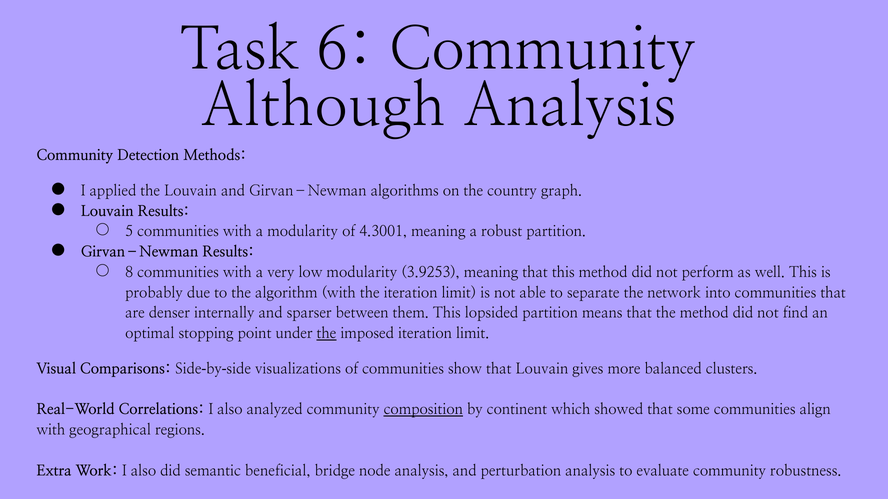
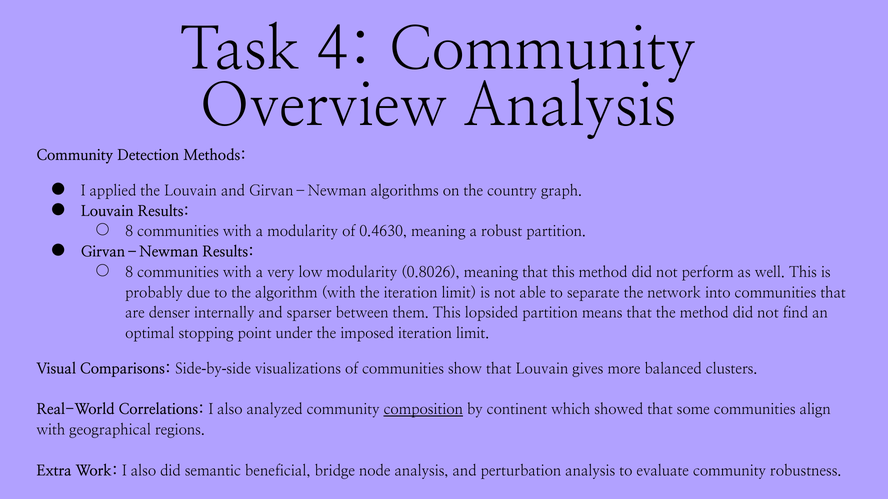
6: 6 -> 4
Although: Although -> Overview
5 at (129, 232): 5 -> 8
4.3001: 4.3001 -> 0.4630
3.9253: 3.9253 -> 0.8026
the at (326, 334) underline: present -> none
